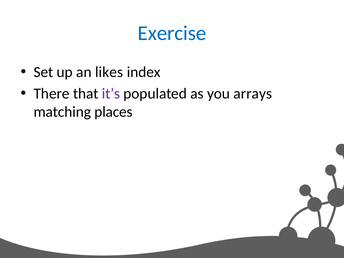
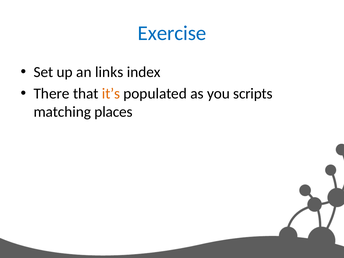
likes: likes -> links
it’s colour: purple -> orange
arrays: arrays -> scripts
